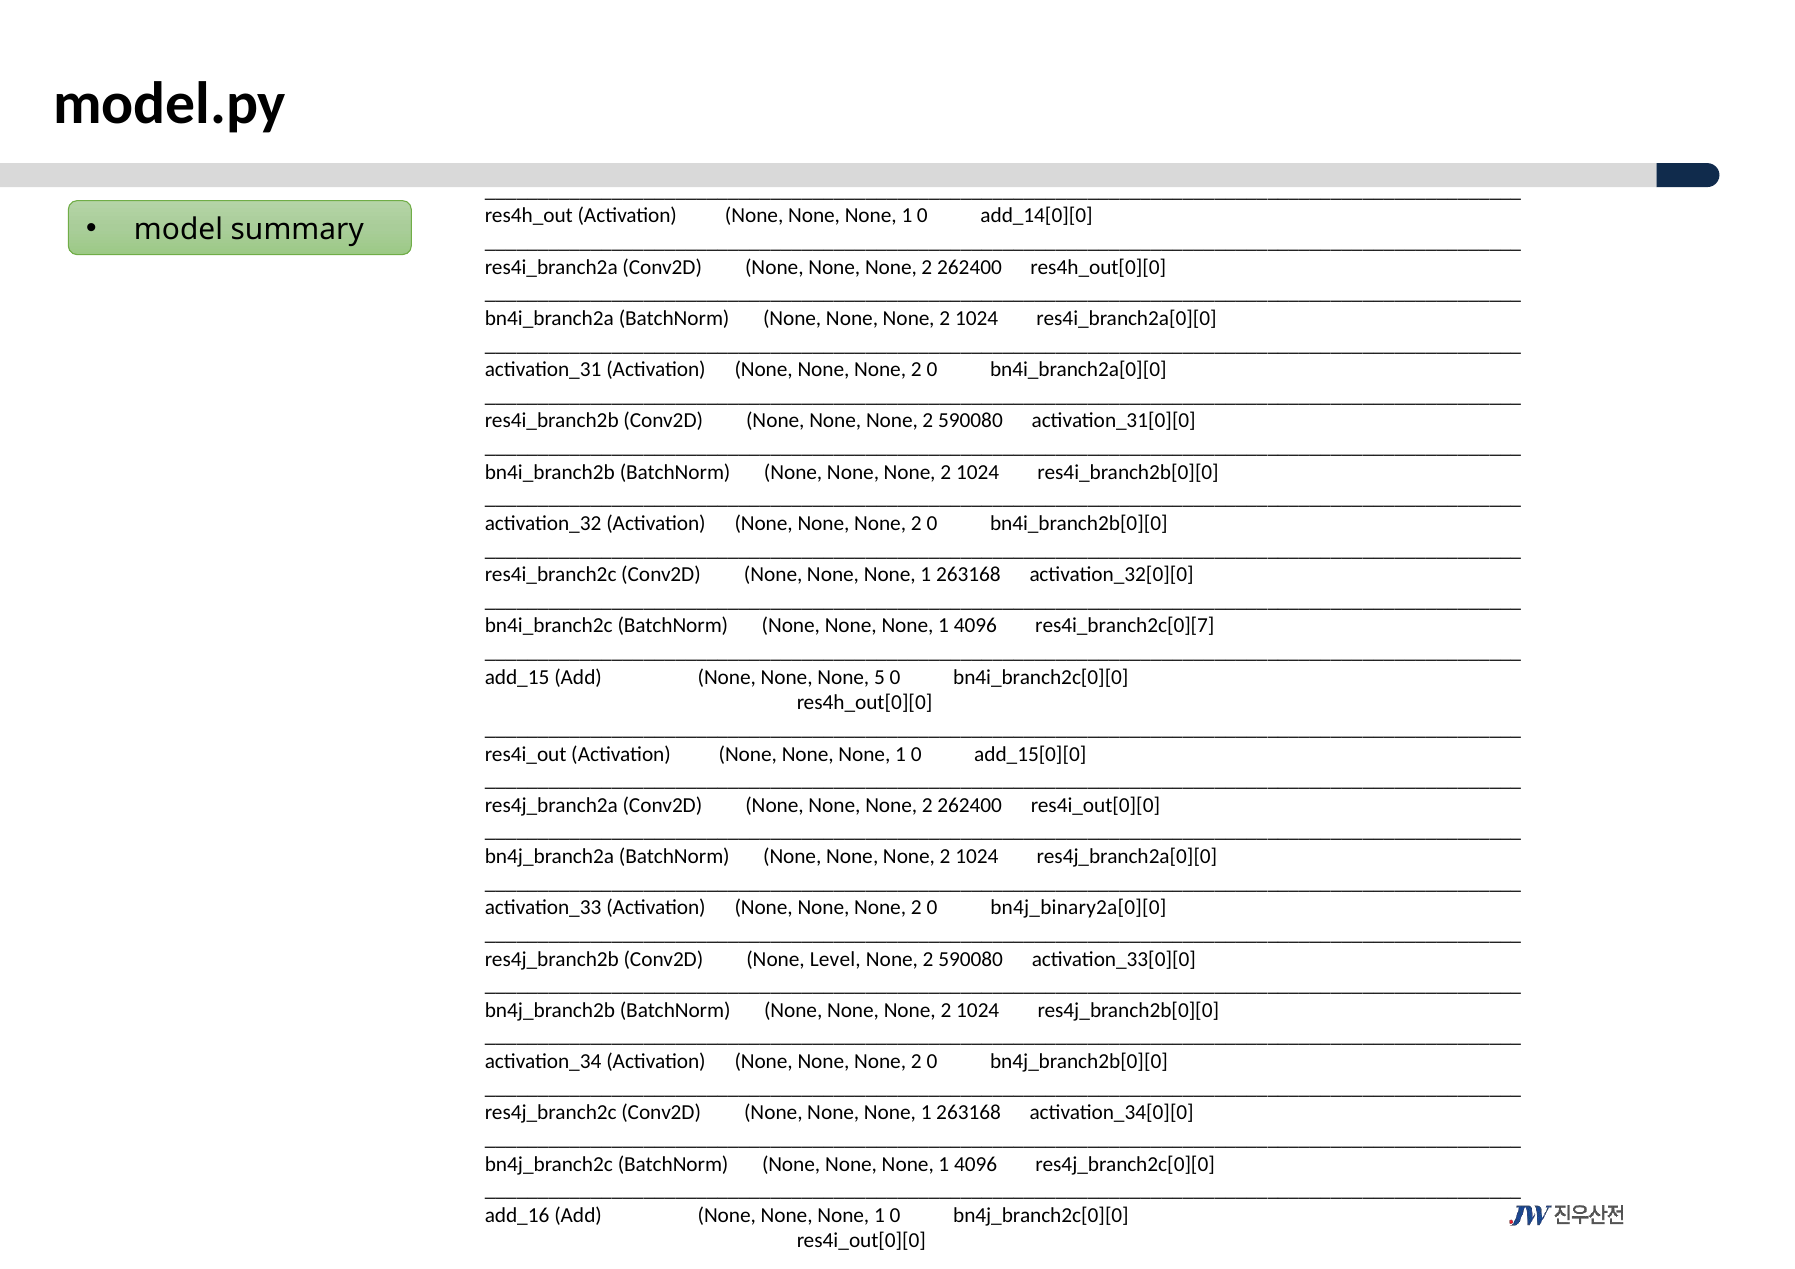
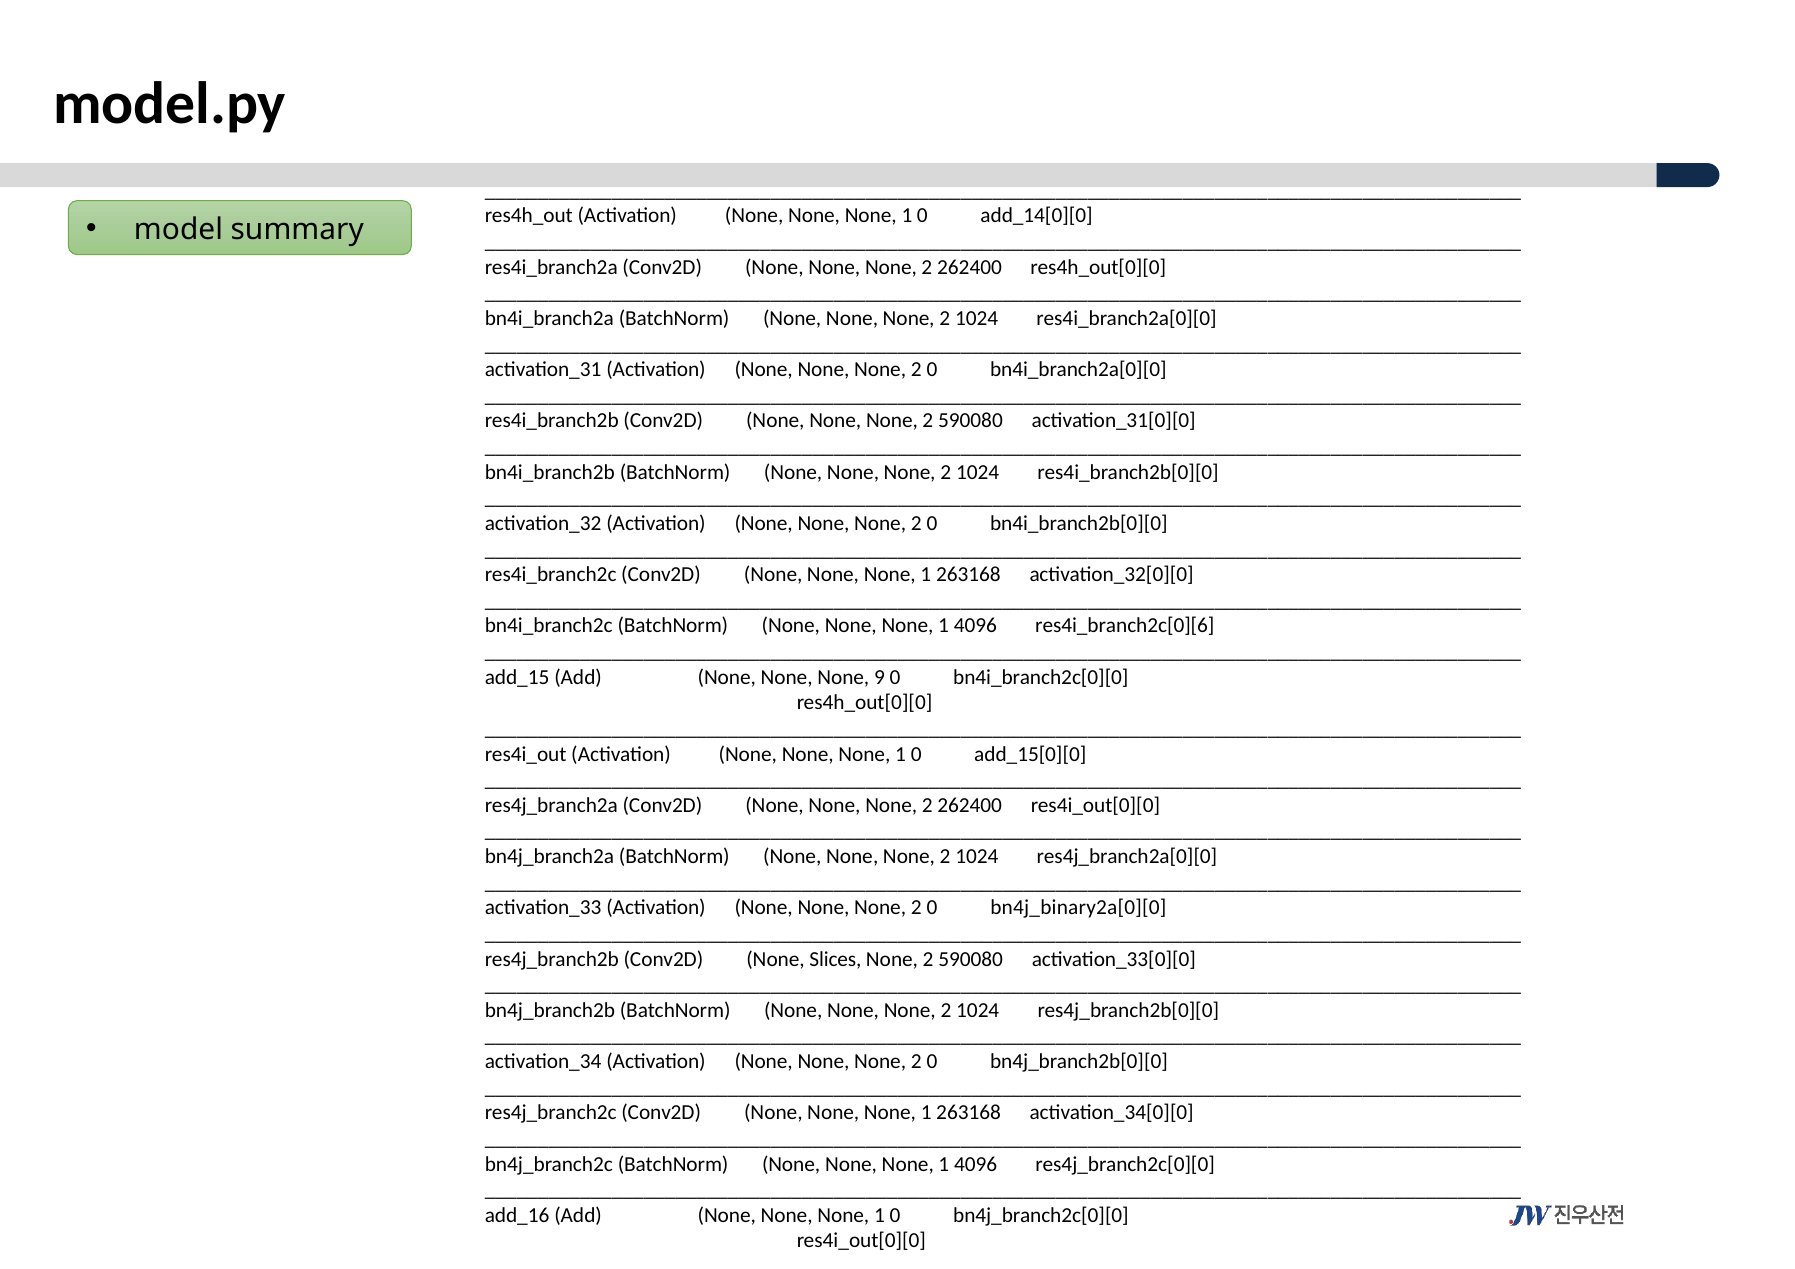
res4i_branch2c[0][7: res4i_branch2c[0][7 -> res4i_branch2c[0][6
5: 5 -> 9
Level: Level -> Slices
